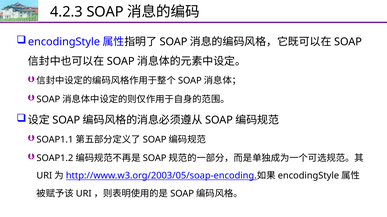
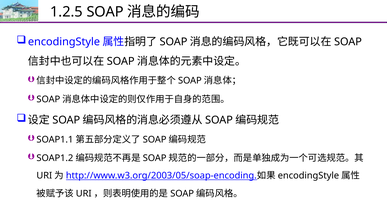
4.2.3: 4.2.3 -> 1.2.5
